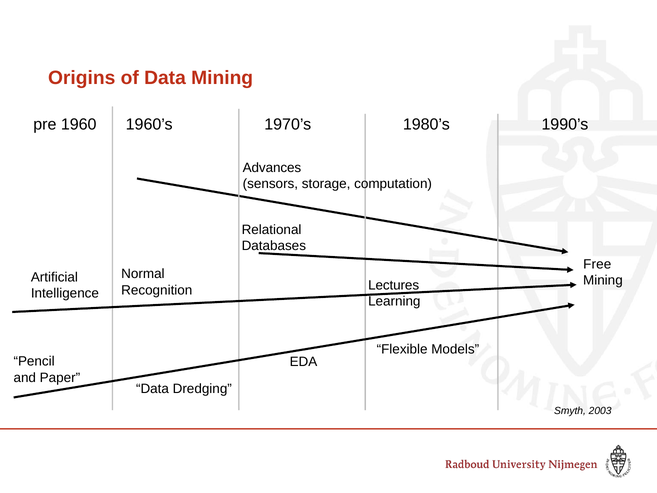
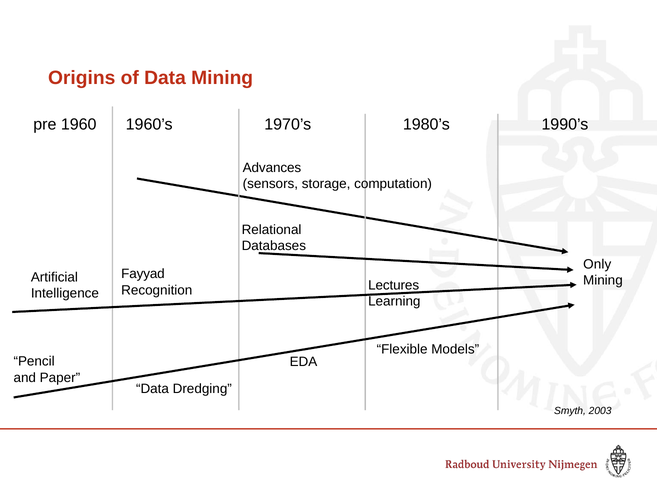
Free: Free -> Only
Normal: Normal -> Fayyad
